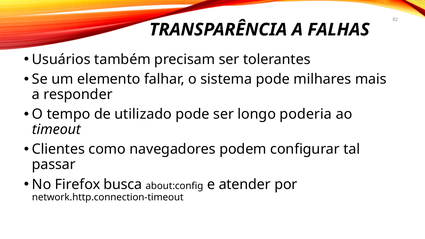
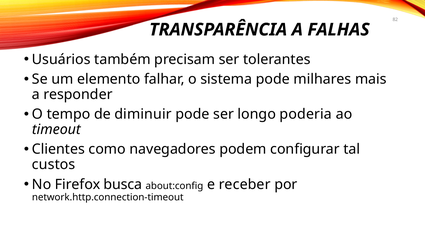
utilizado: utilizado -> diminuir
passar: passar -> custos
atender: atender -> receber
